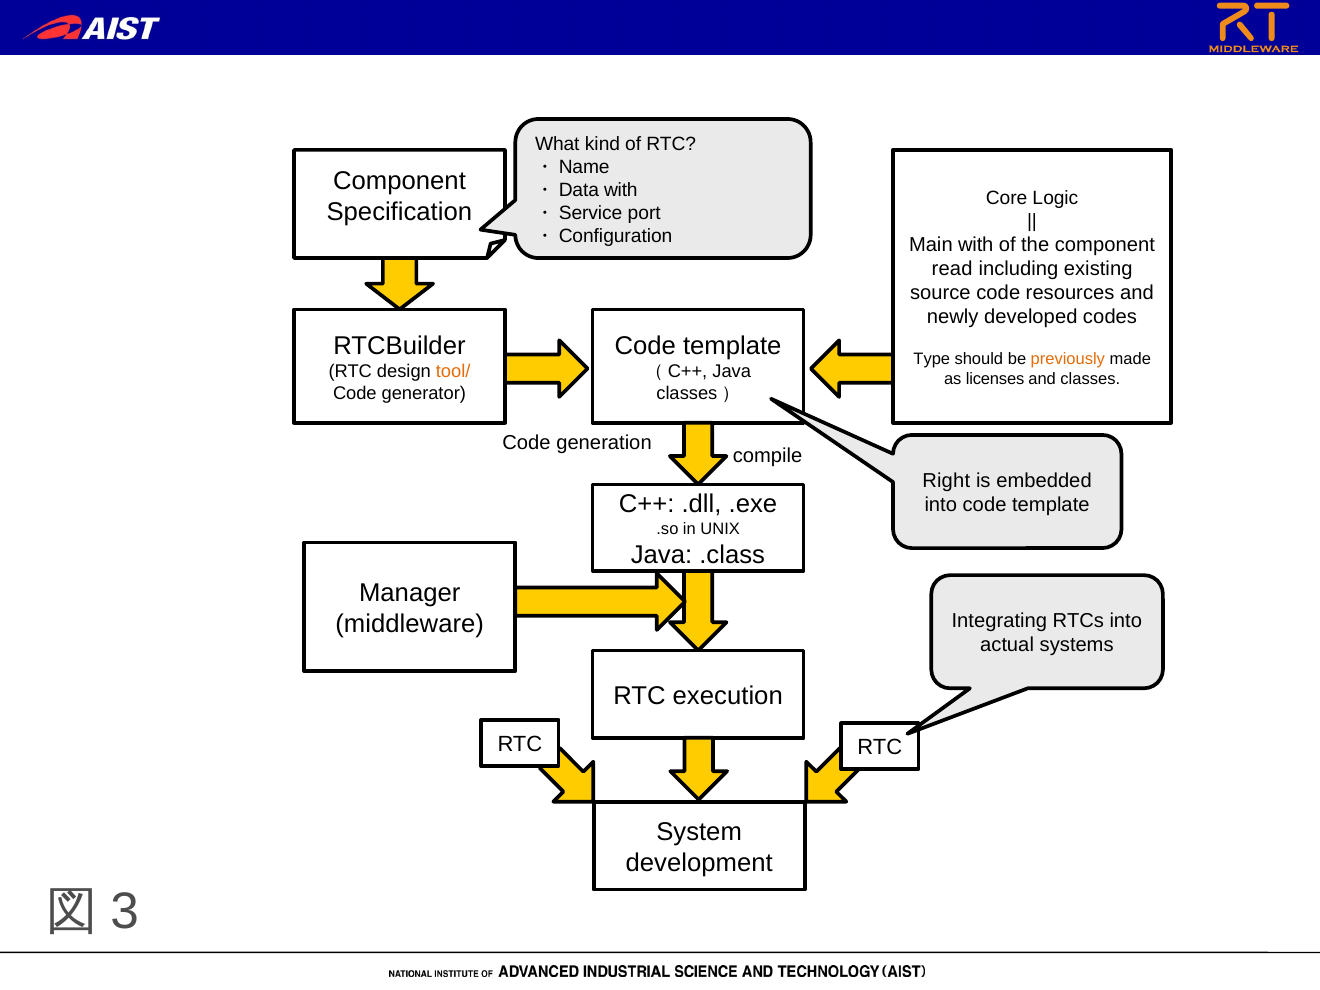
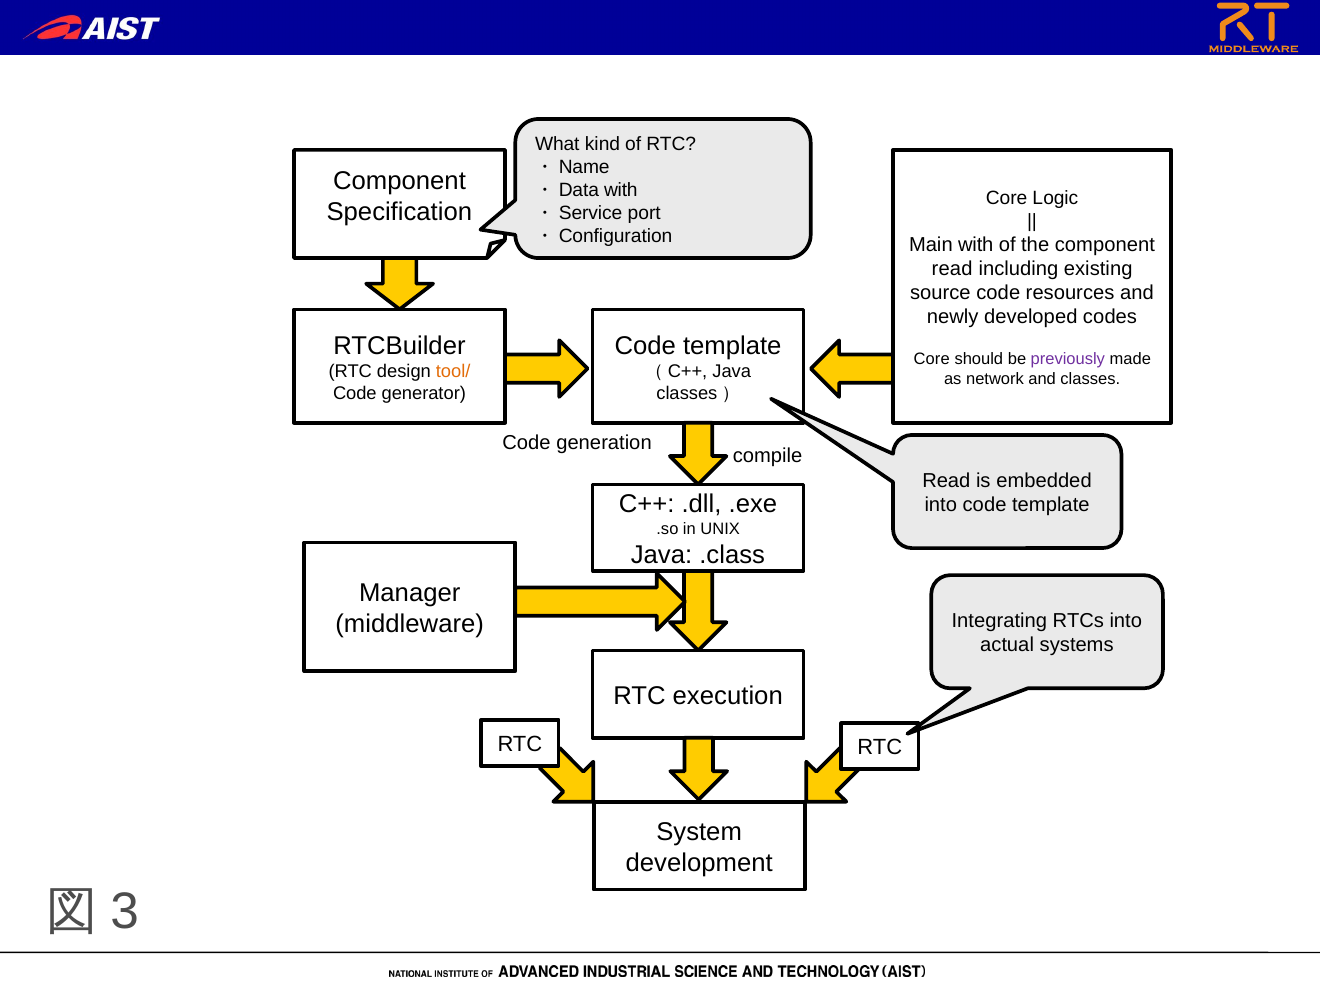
Type at (932, 359): Type -> Core
previously colour: orange -> purple
licenses: licenses -> network
Right at (946, 481): Right -> Read
